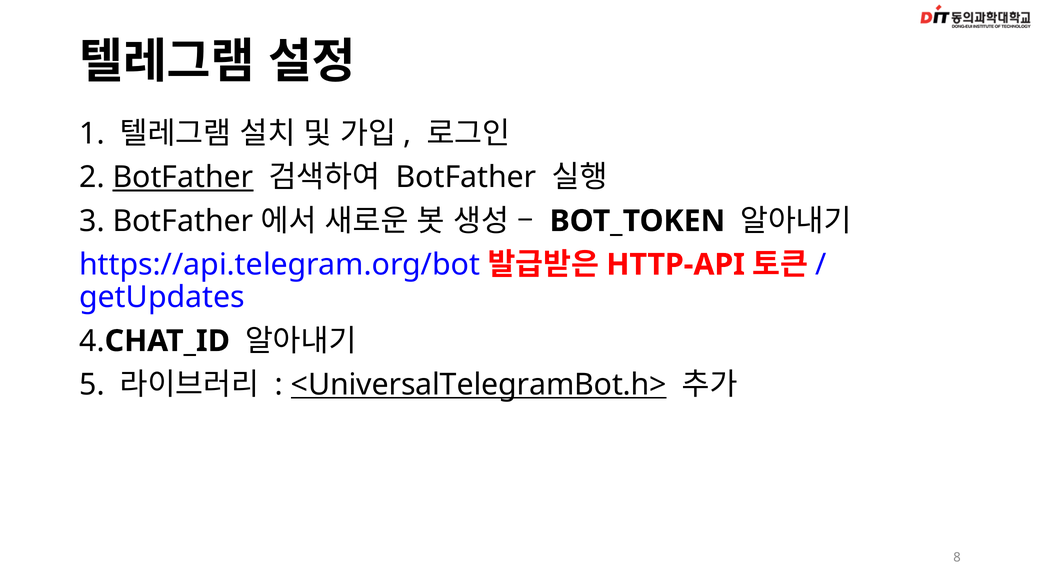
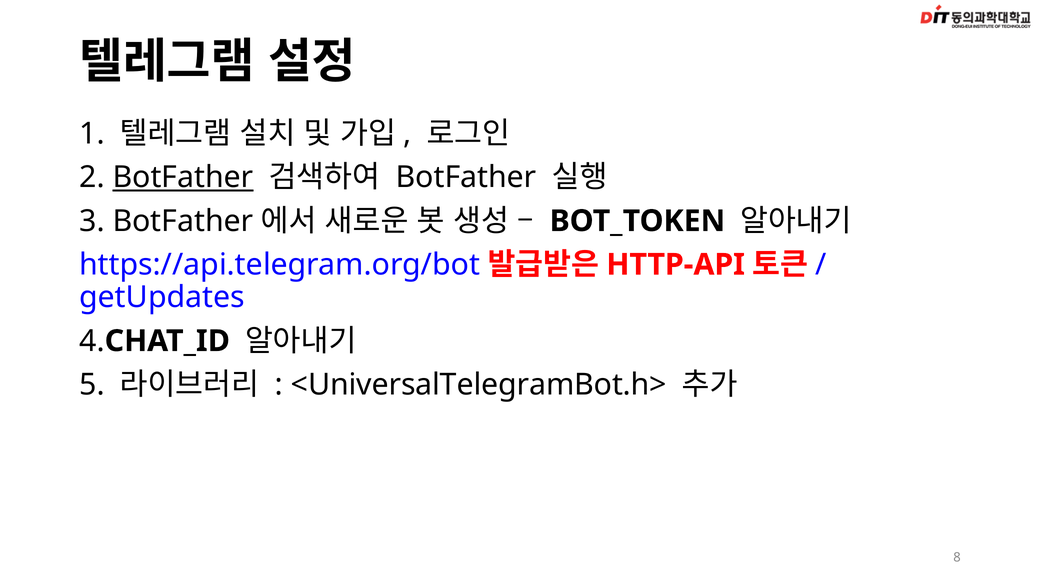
<UniversalTelegramBot.h> underline: present -> none
